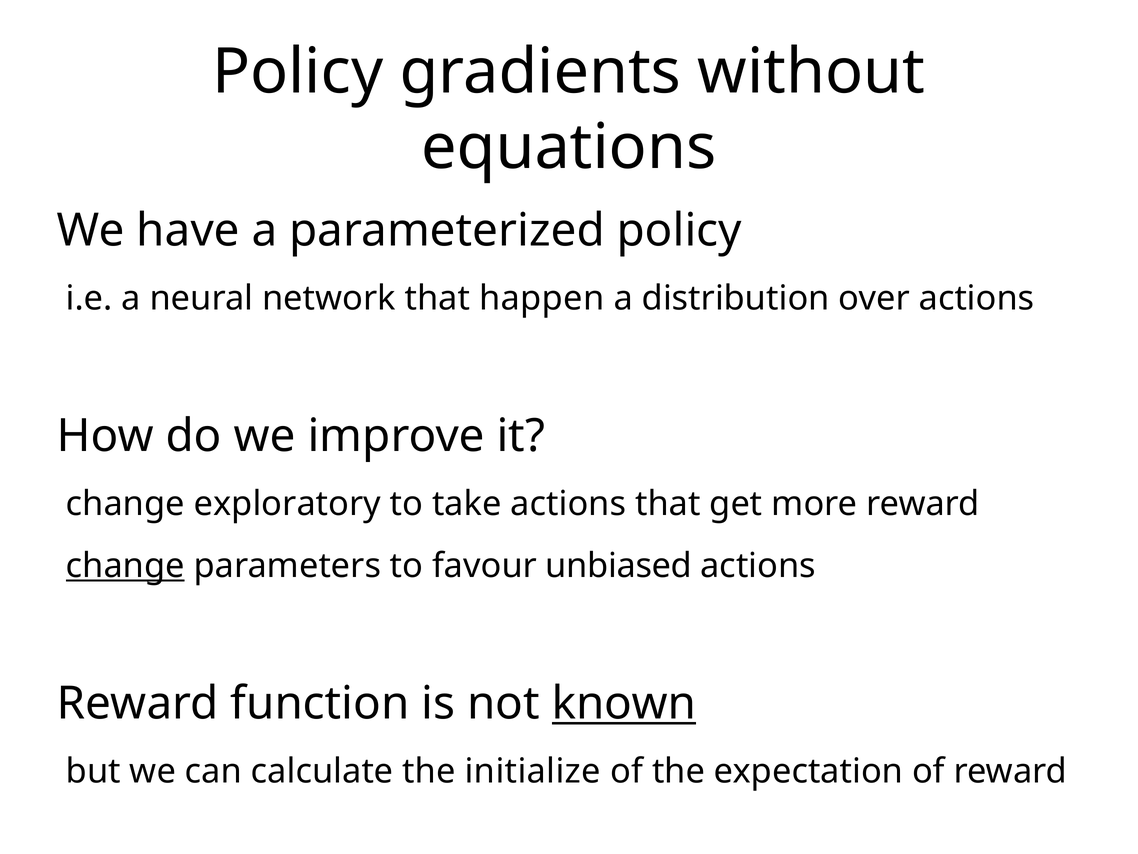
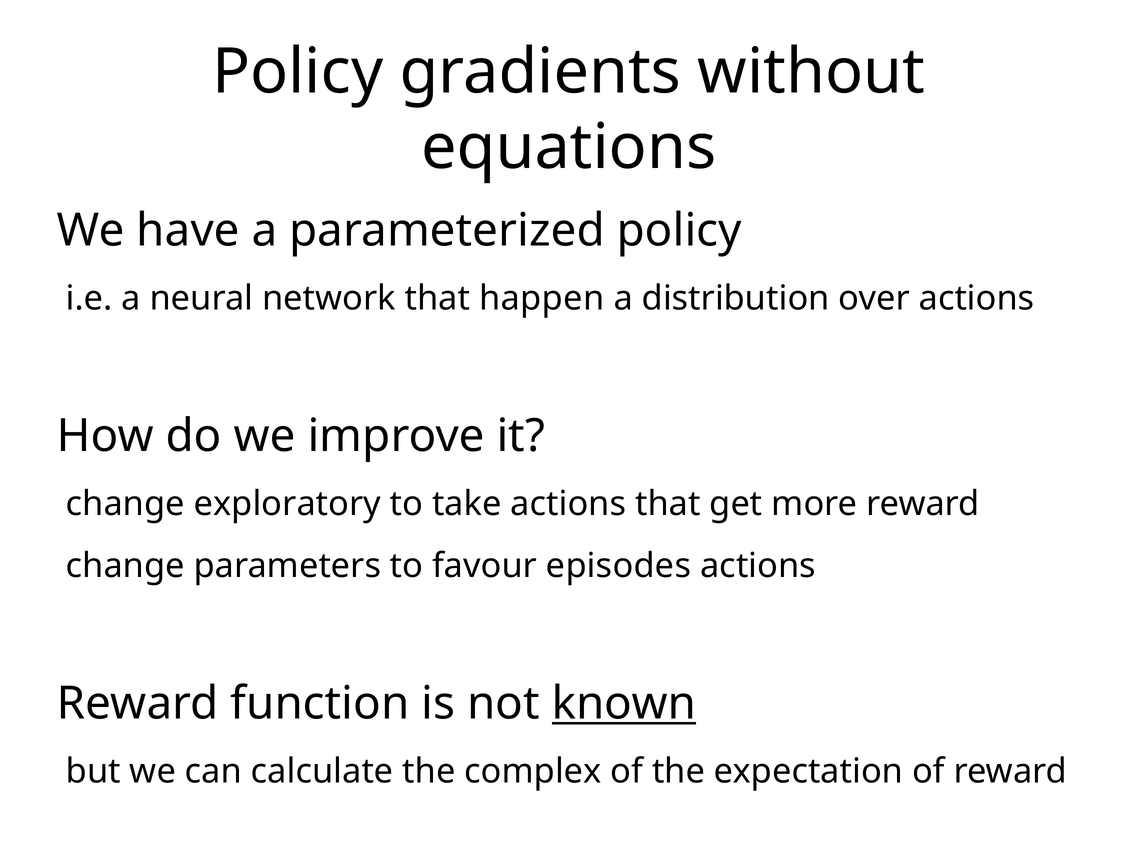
change at (125, 565) underline: present -> none
unbiased: unbiased -> episodes
initialize: initialize -> complex
